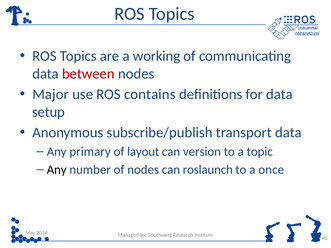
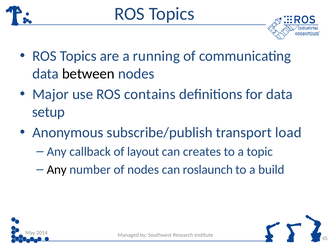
working: working -> running
between colour: red -> black
transport data: data -> load
primary: primary -> callback
version: version -> creates
once: once -> build
